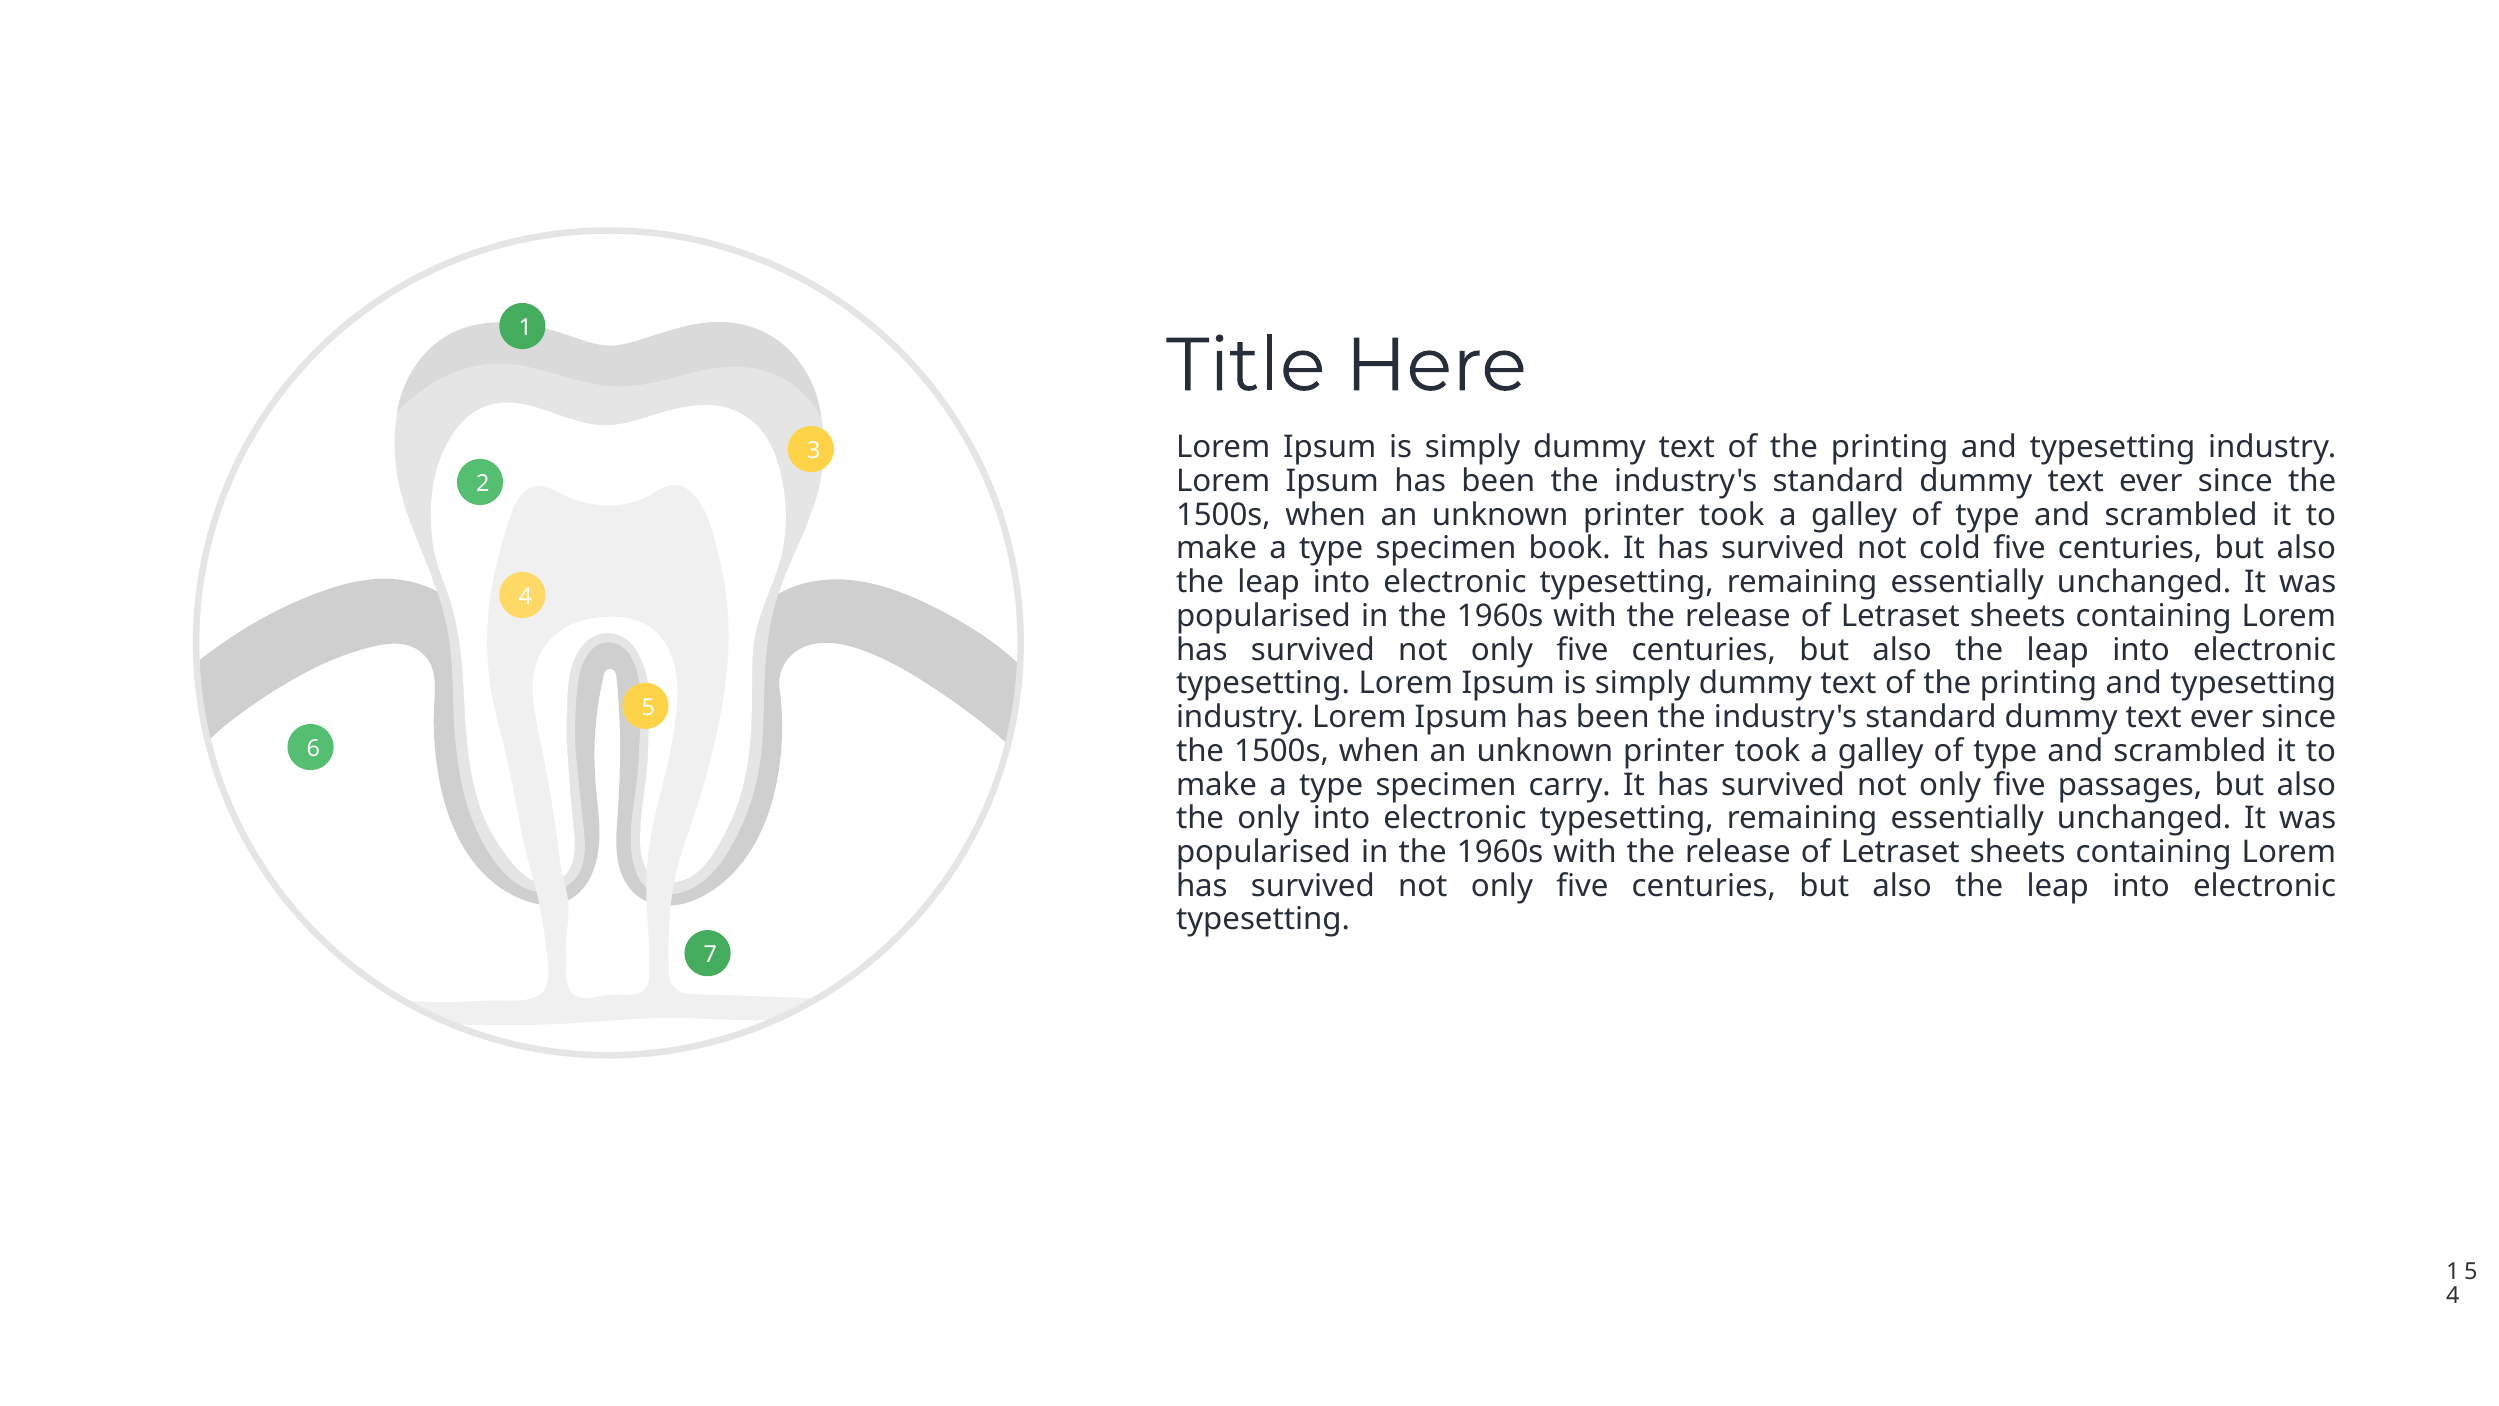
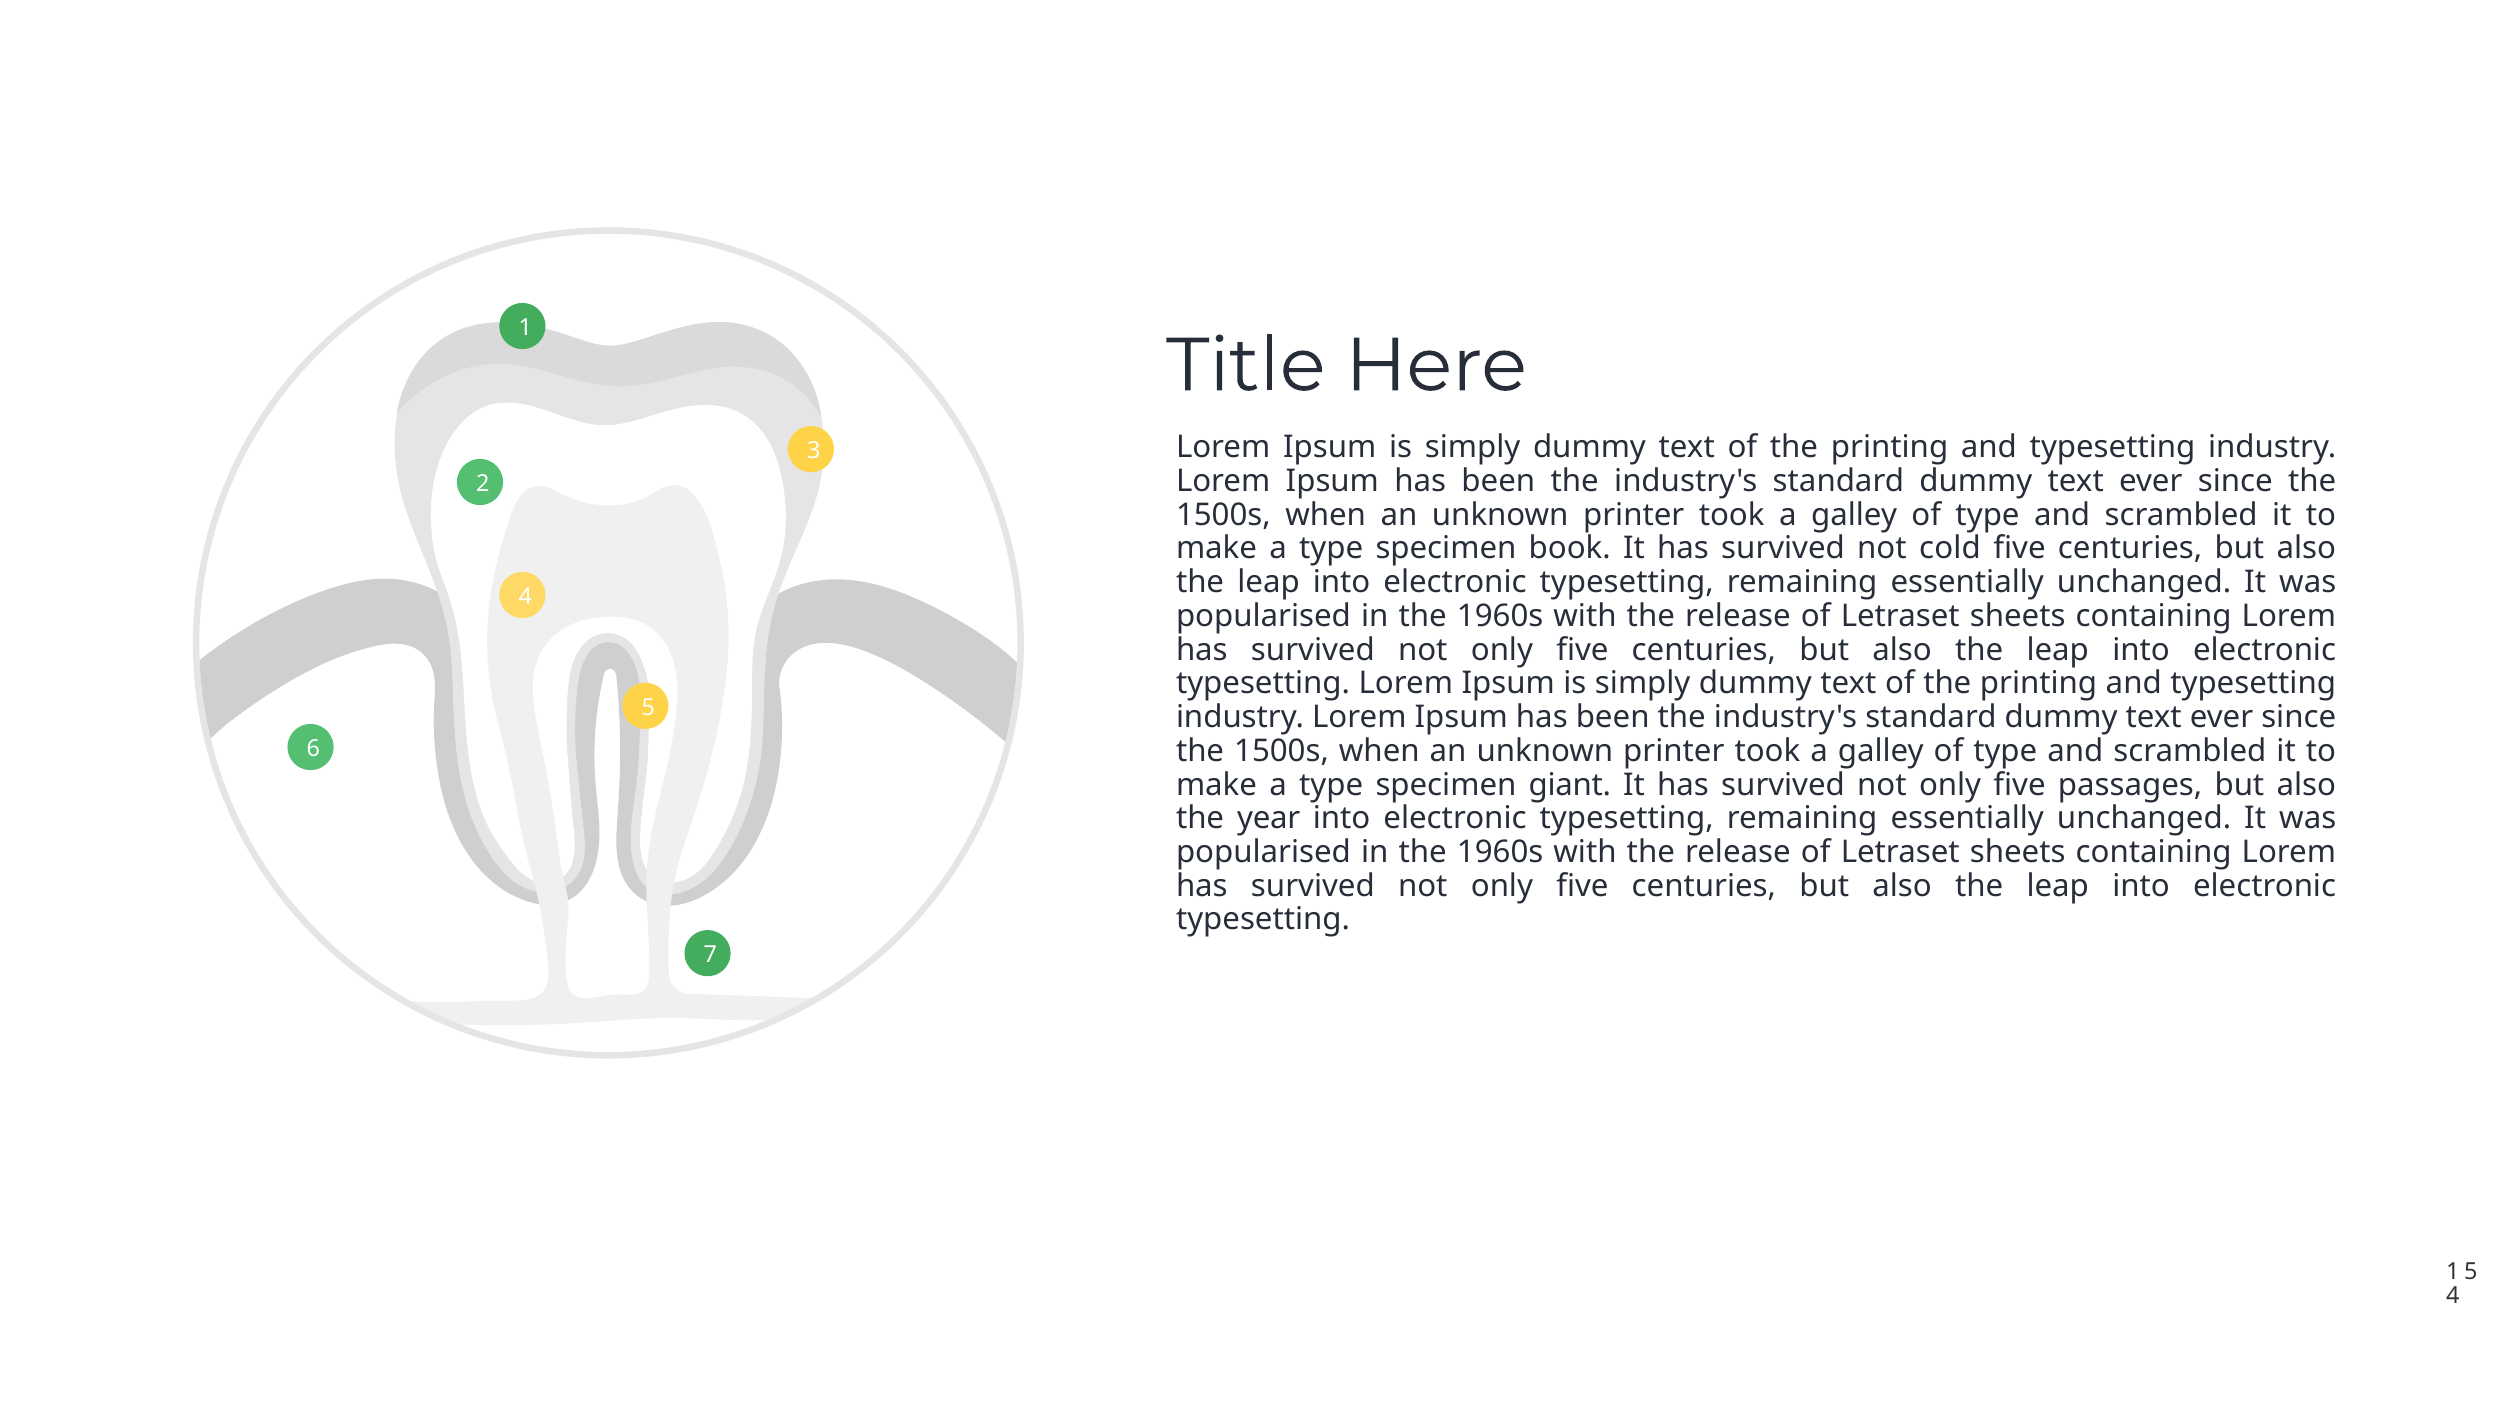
carry: carry -> giant
the only: only -> year
